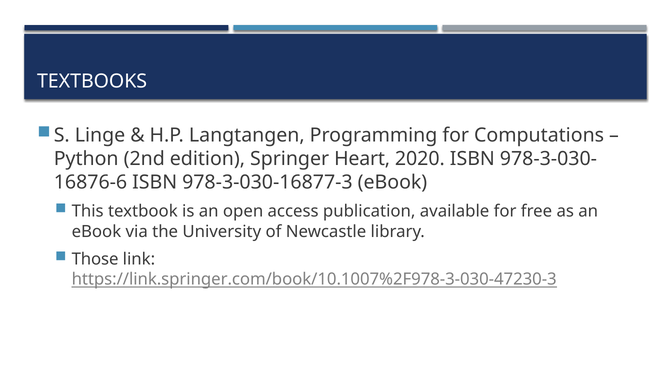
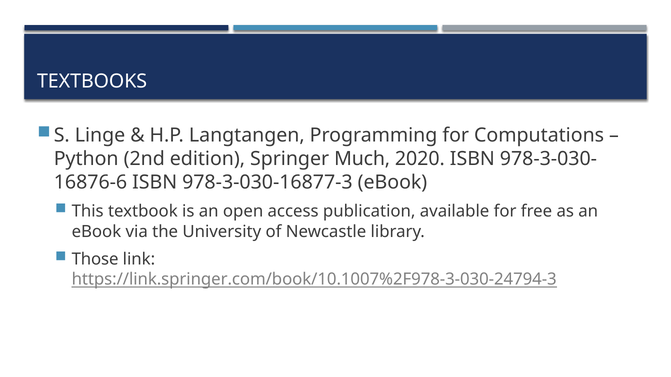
Heart: Heart -> Much
https://link.springer.com/book/10.1007%2F978-3-030-47230-3: https://link.springer.com/book/10.1007%2F978-3-030-47230-3 -> https://link.springer.com/book/10.1007%2F978-3-030-24794-3
